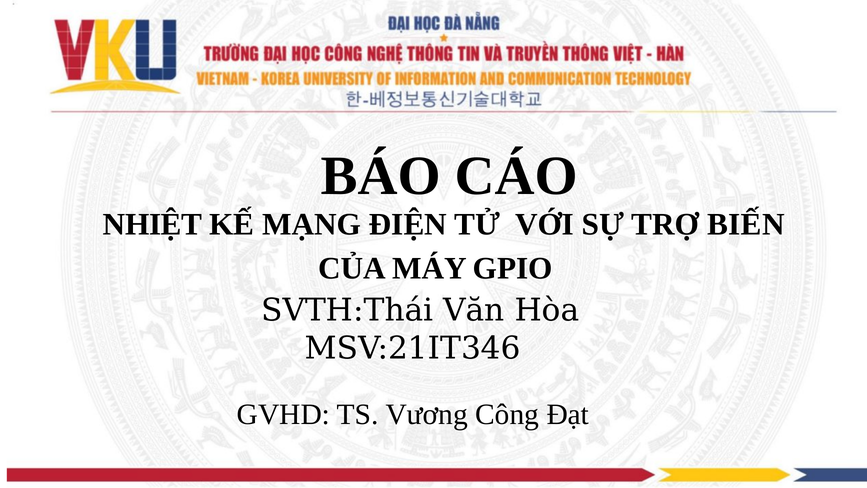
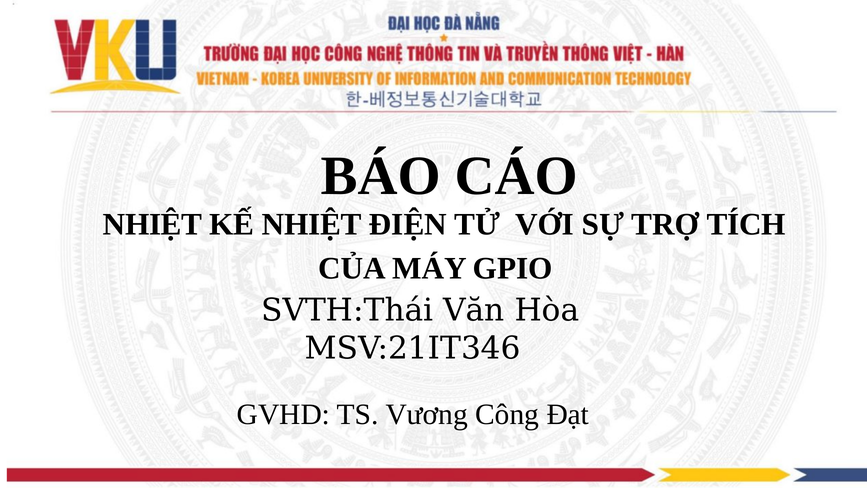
KẾ MẠNG: MẠNG -> NHIỆT
BIẾN: BIẾN -> TÍCH
